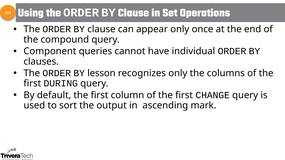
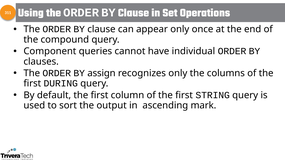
lesson: lesson -> assign
CHANGE: CHANGE -> STRING
